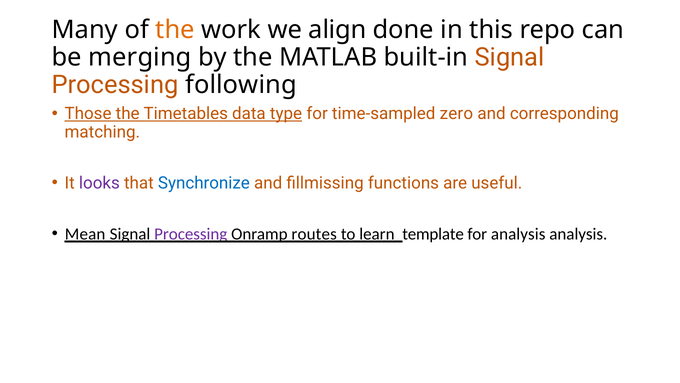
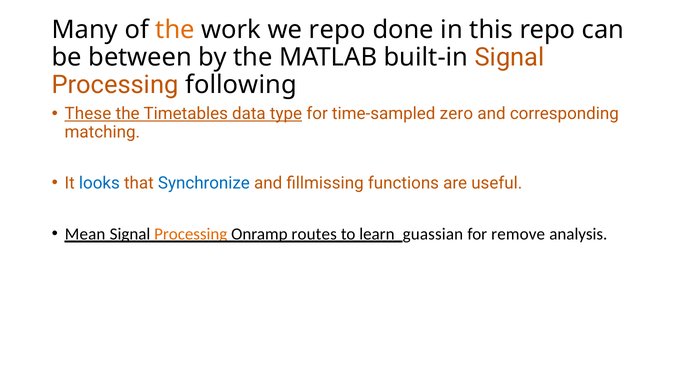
we align: align -> repo
merging: merging -> between
Those: Those -> These
looks colour: purple -> blue
Processing at (191, 234) colour: purple -> orange
template: template -> guassian
for analysis: analysis -> remove
